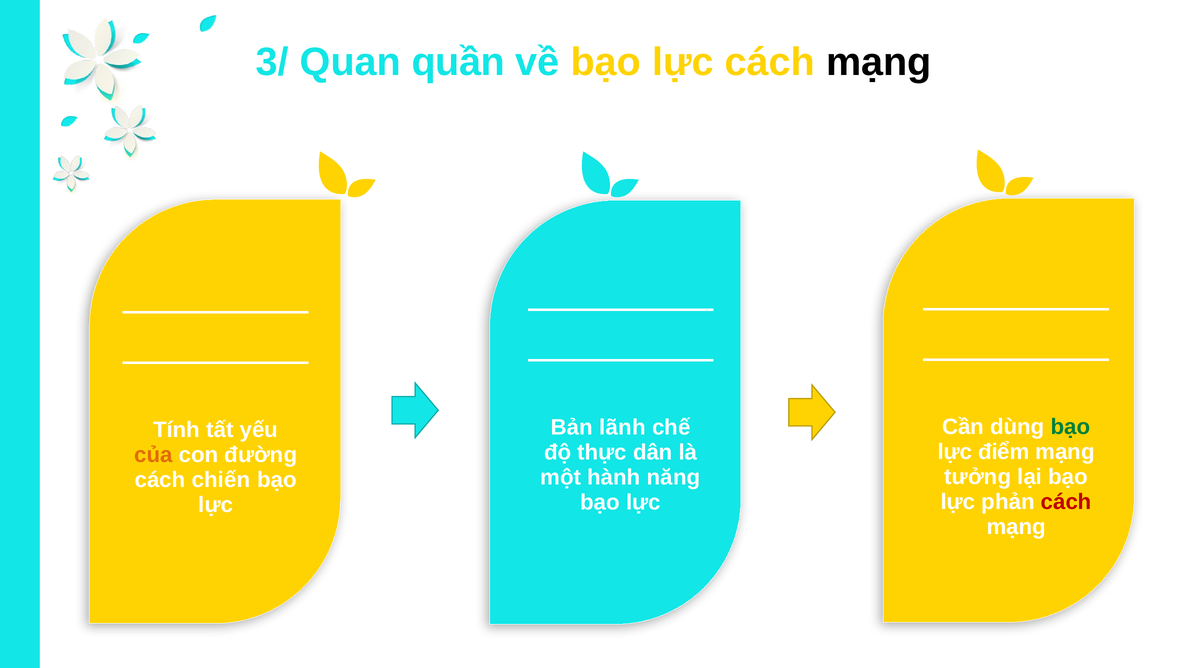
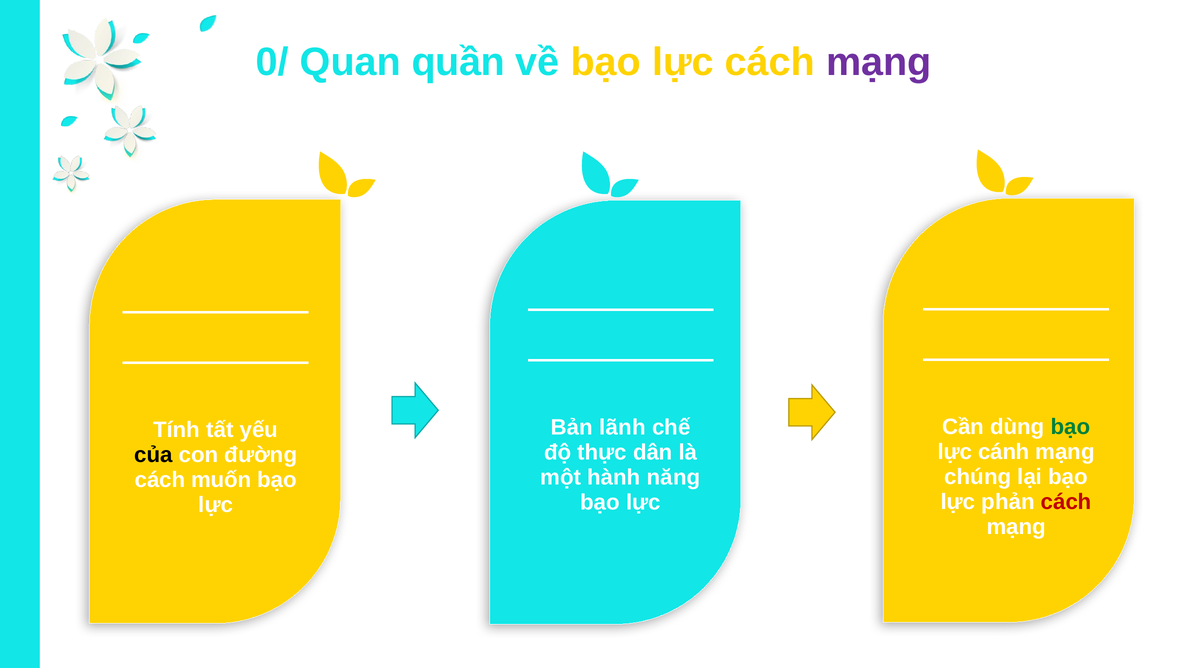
3/: 3/ -> 0/
mạng at (879, 62) colour: black -> purple
điểm: điểm -> cánh
của colour: orange -> black
tưởng: tưởng -> chúng
chiến: chiến -> muốn
